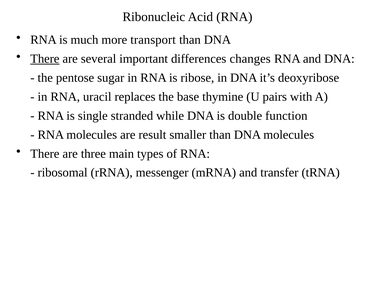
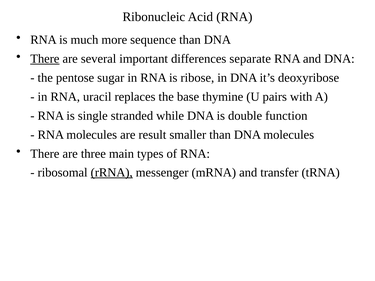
transport: transport -> sequence
changes: changes -> separate
rRNA underline: none -> present
